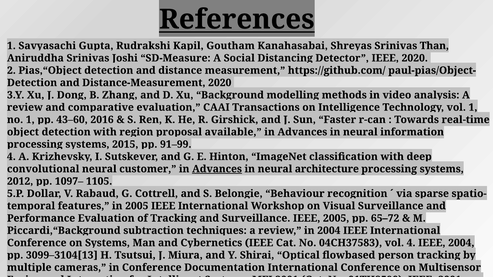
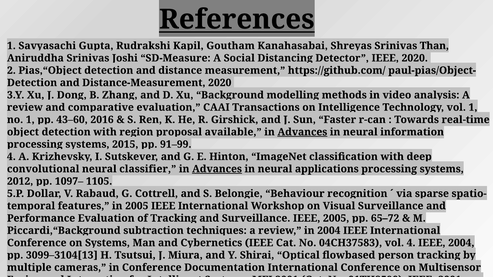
Advances at (302, 132) underline: none -> present
customer: customer -> classifier
architecture: architecture -> applications
